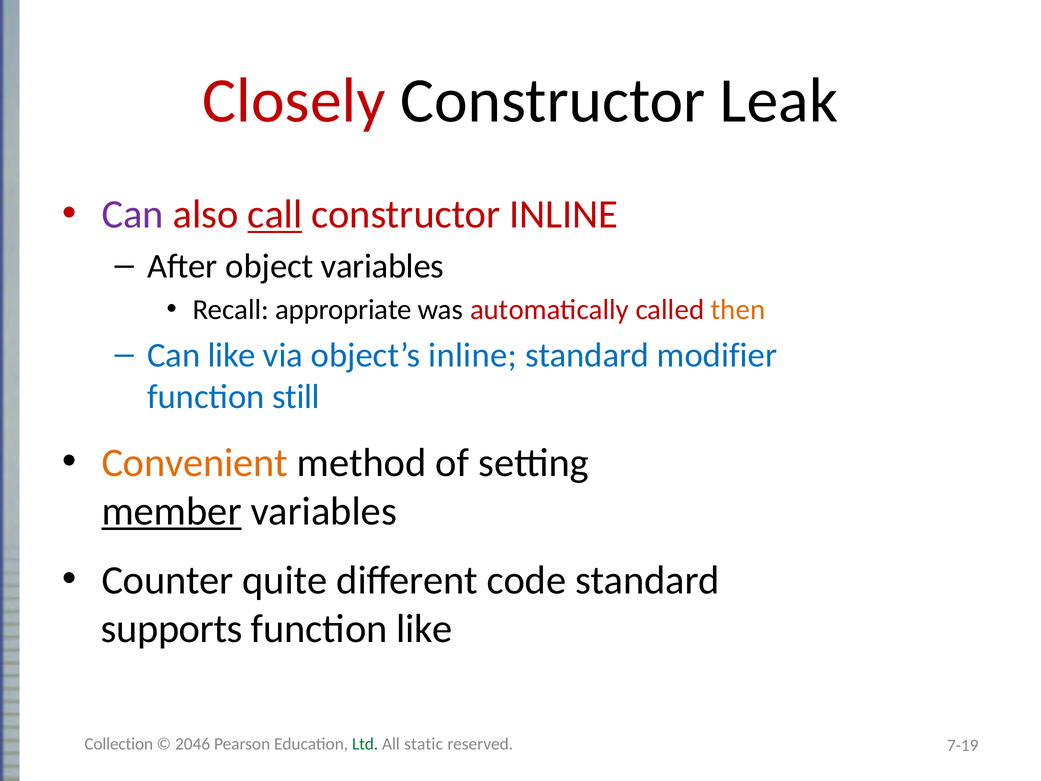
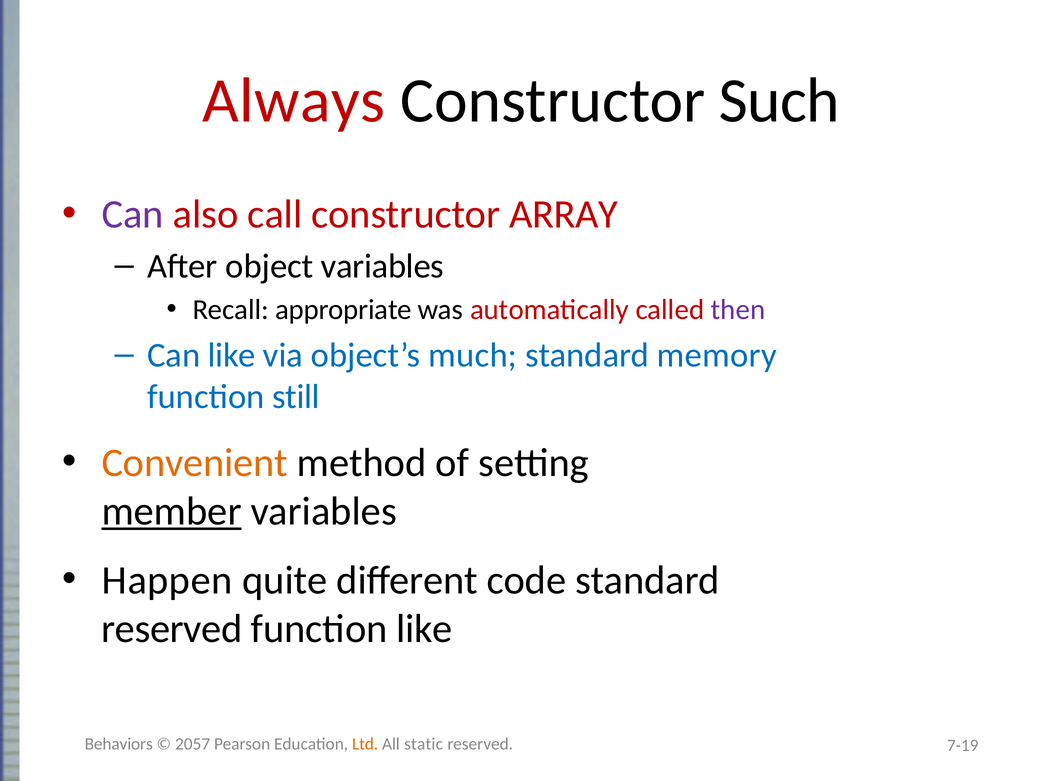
Closely: Closely -> Always
Leak: Leak -> Such
call underline: present -> none
constructor INLINE: INLINE -> ARRAY
then colour: orange -> purple
object’s inline: inline -> much
modifier: modifier -> memory
Counter: Counter -> Happen
supports at (172, 629): supports -> reserved
Collection: Collection -> Behaviors
2046: 2046 -> 2057
Ltd colour: green -> orange
